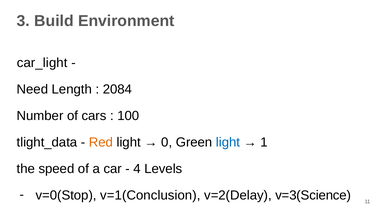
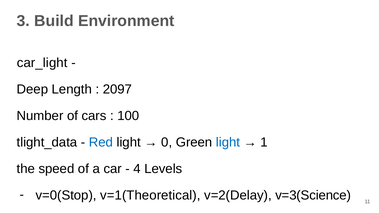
Need: Need -> Deep
2084: 2084 -> 2097
Red colour: orange -> blue
v=1(Conclusion: v=1(Conclusion -> v=1(Theoretical
